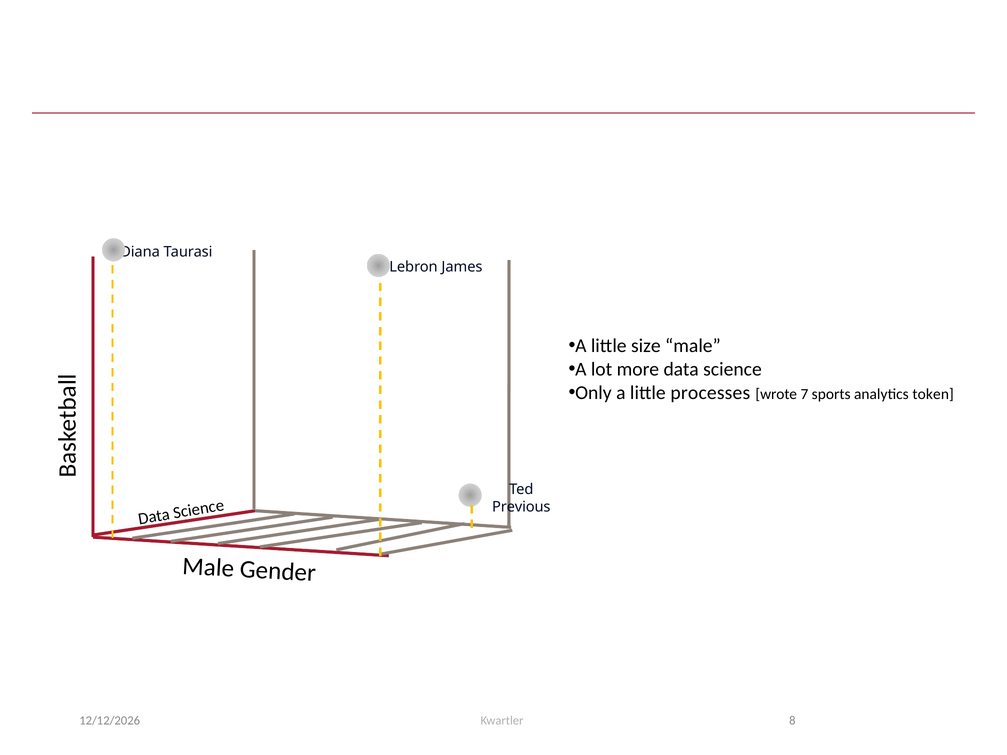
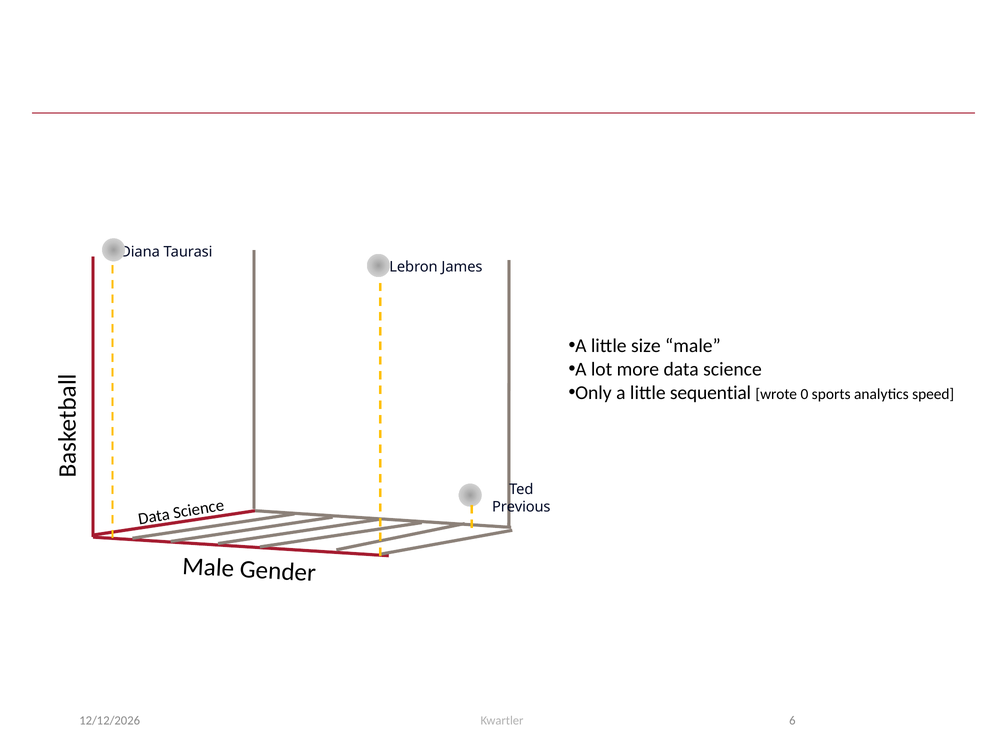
processes: processes -> sequential
7: 7 -> 0
token: token -> speed
8: 8 -> 6
